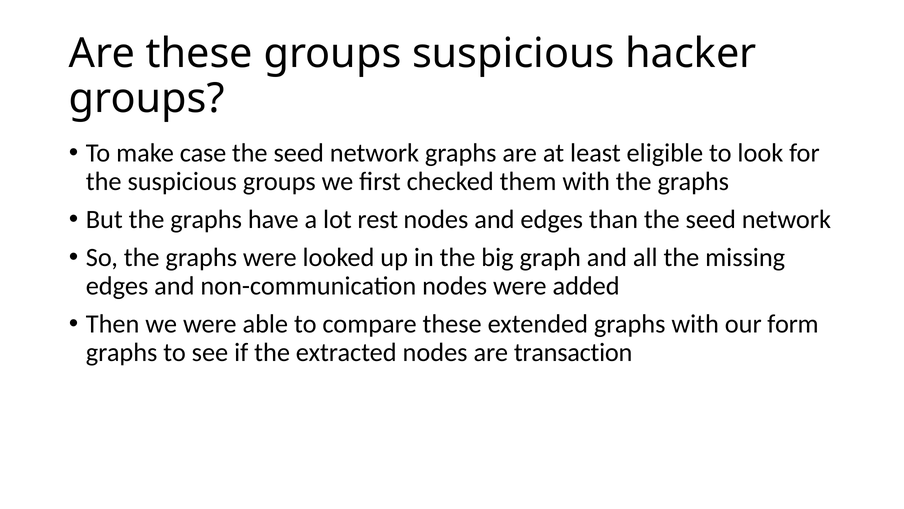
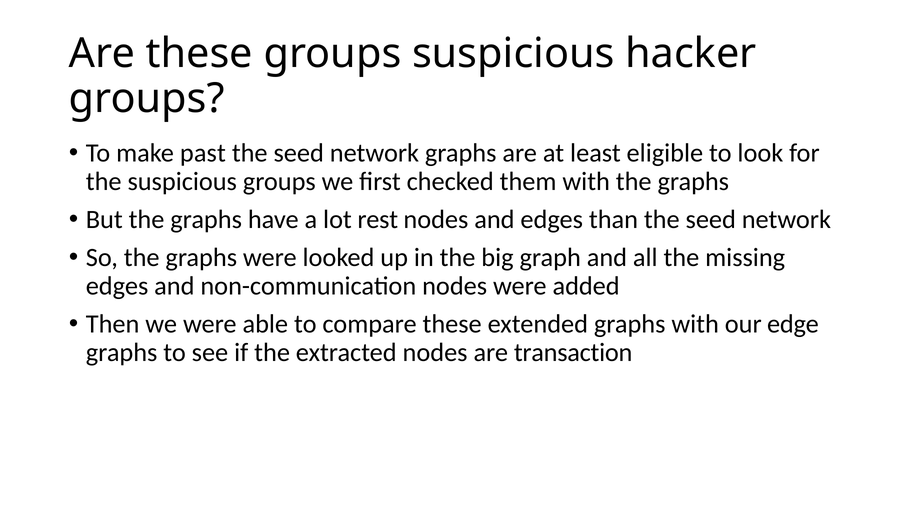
case: case -> past
form: form -> edge
